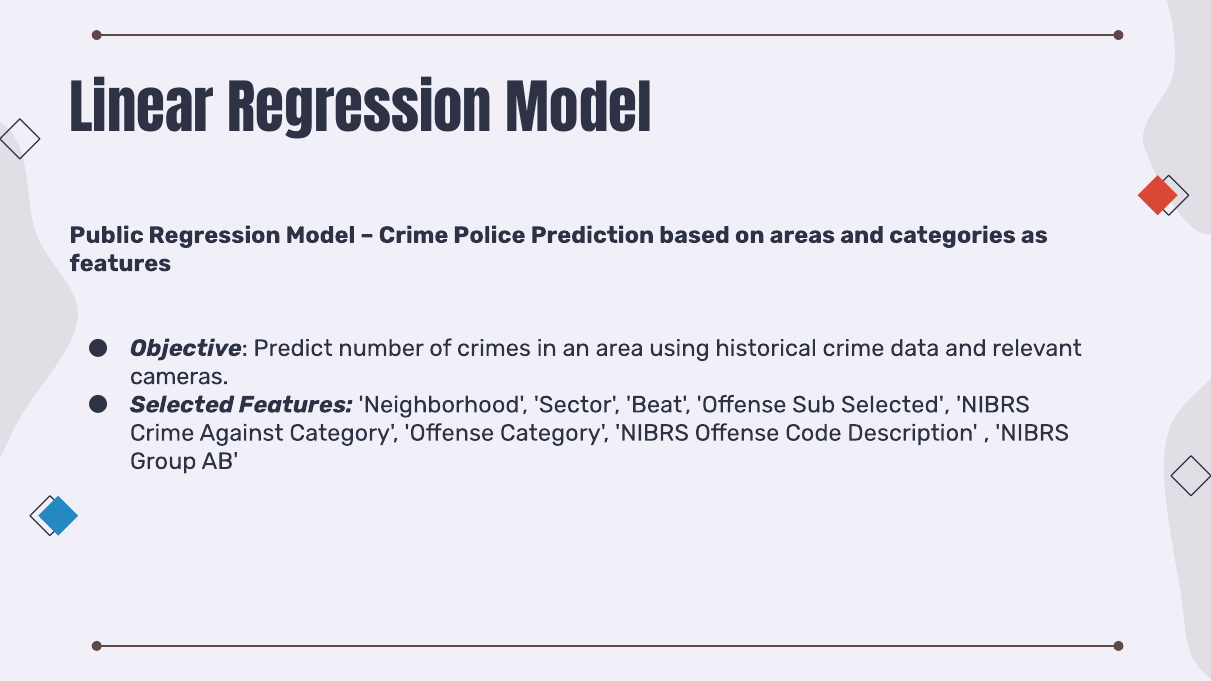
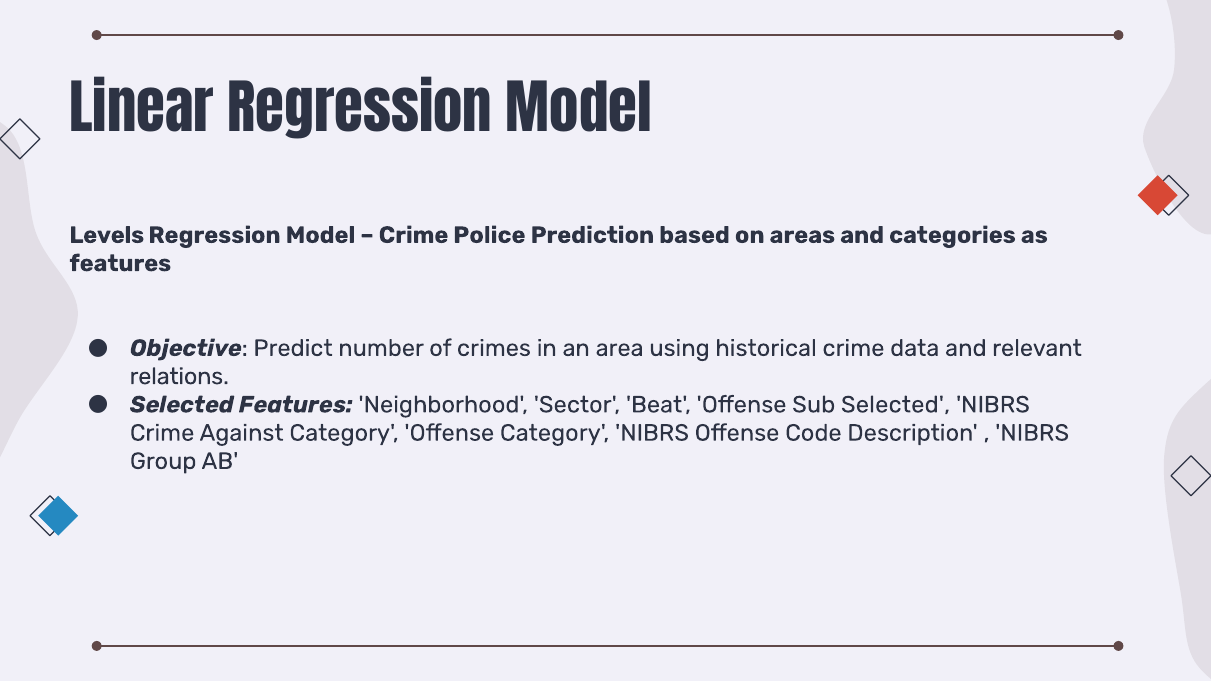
Public: Public -> Levels
cameras: cameras -> relations
